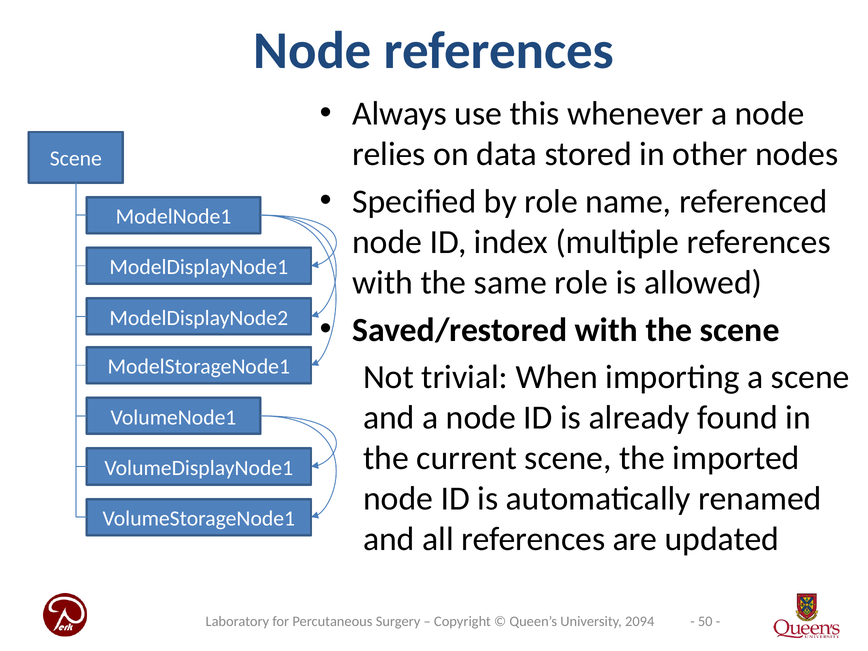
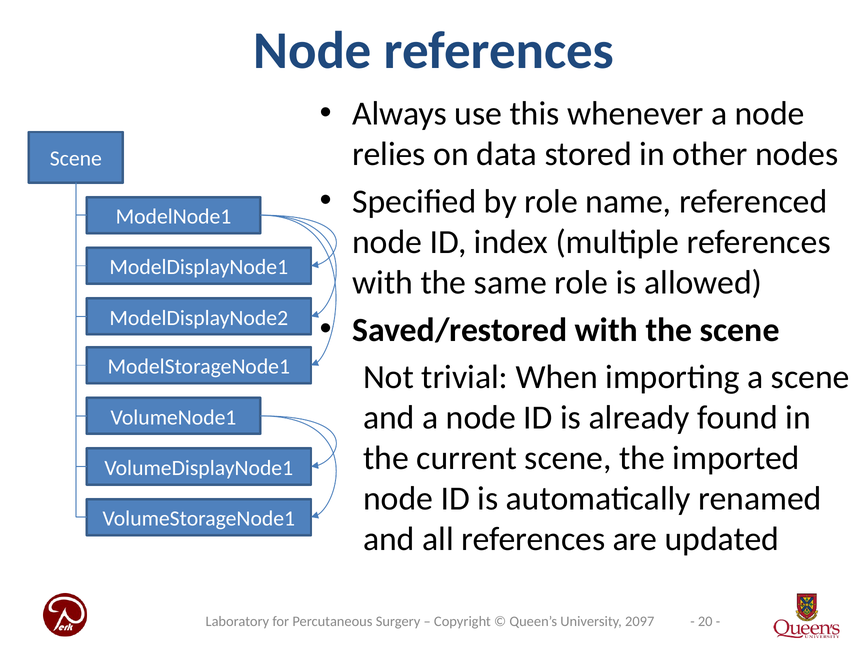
50: 50 -> 20
2094: 2094 -> 2097
